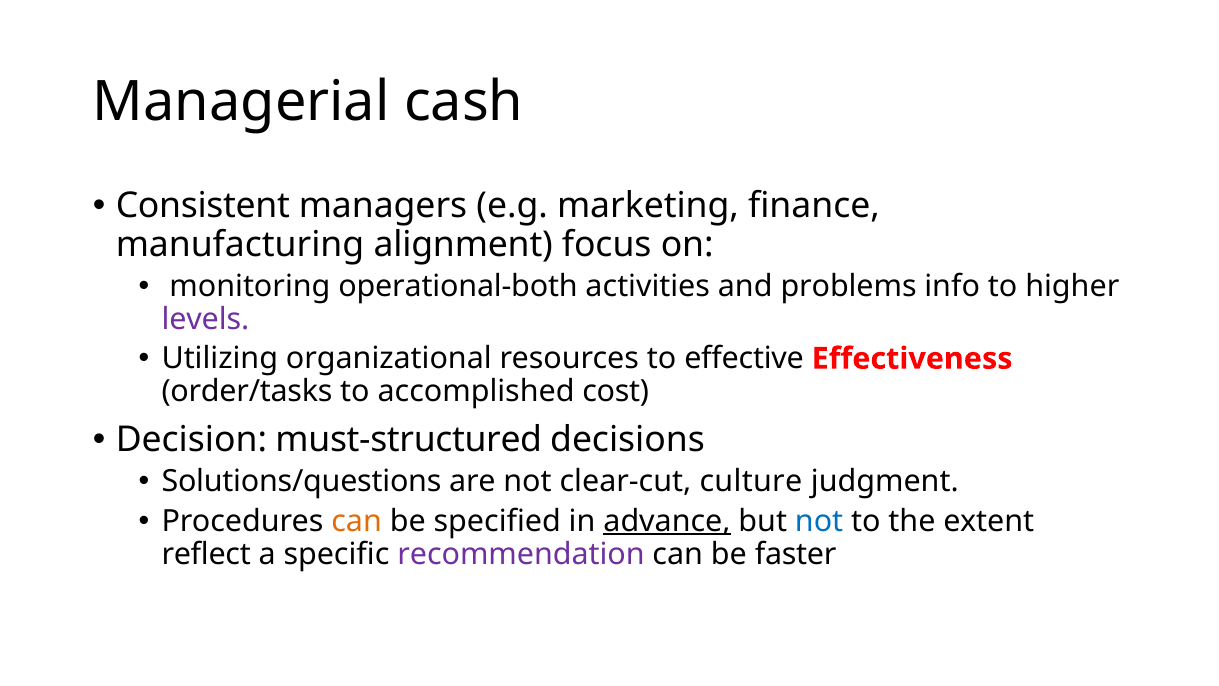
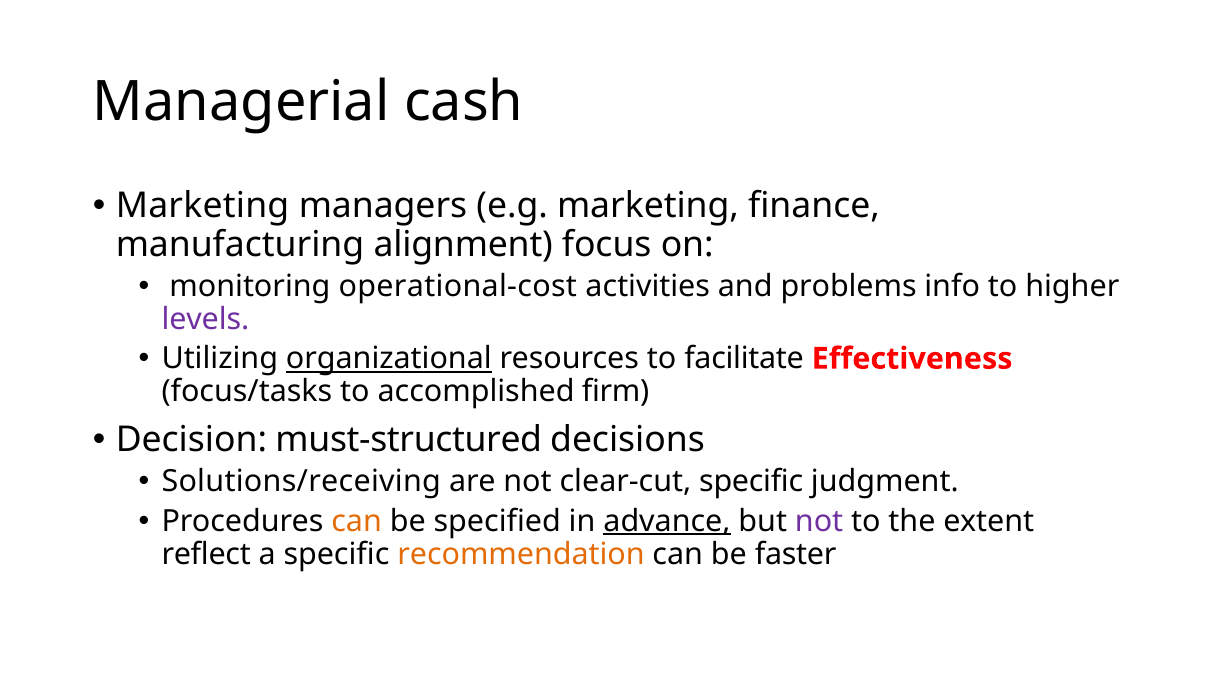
Consistent at (203, 206): Consistent -> Marketing
operational-both: operational-both -> operational-cost
organizational underline: none -> present
effective: effective -> facilitate
order/tasks: order/tasks -> focus/tasks
cost: cost -> firm
Solutions/questions: Solutions/questions -> Solutions/receiving
clear-cut culture: culture -> specific
not at (819, 521) colour: blue -> purple
recommendation colour: purple -> orange
